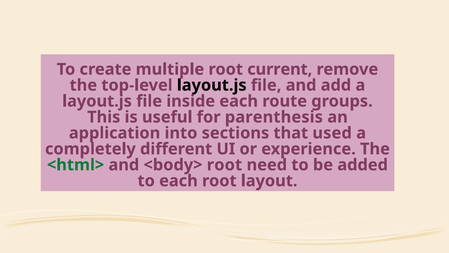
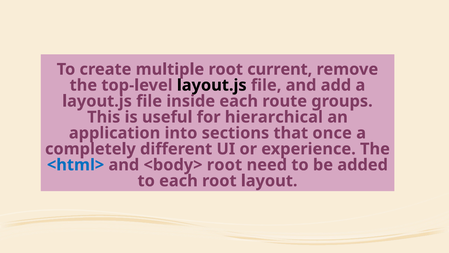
parenthesis: parenthesis -> hierarchical
used: used -> once
<html> colour: green -> blue
